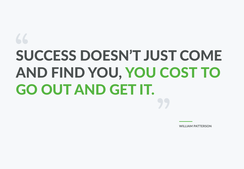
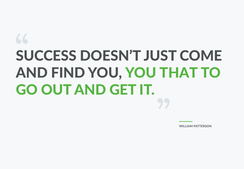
COST: COST -> THAT
